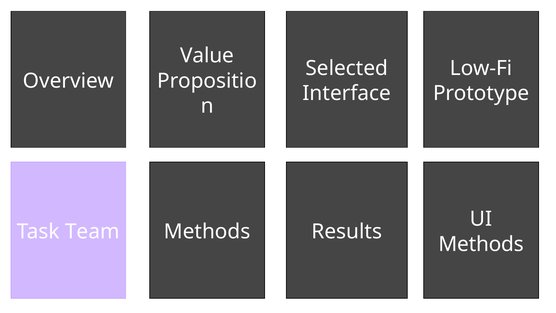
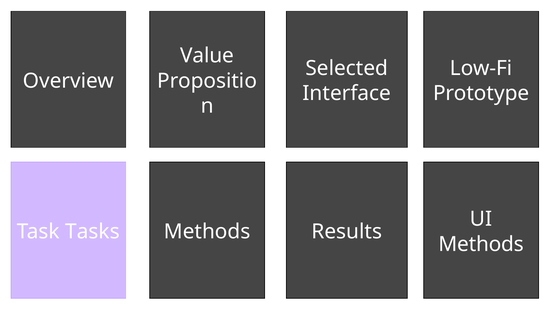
Team: Team -> Tasks
